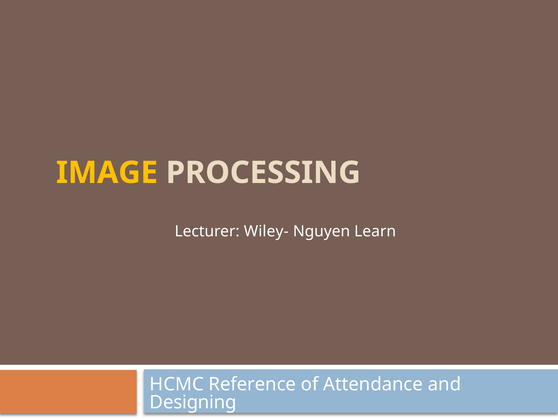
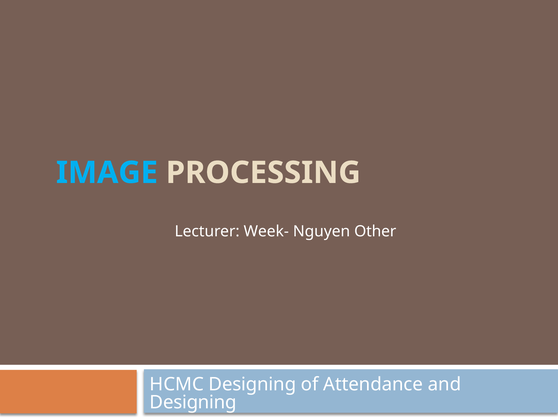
IMAGE colour: yellow -> light blue
Wiley-: Wiley- -> Week-
Learn: Learn -> Other
HCMC Reference: Reference -> Designing
